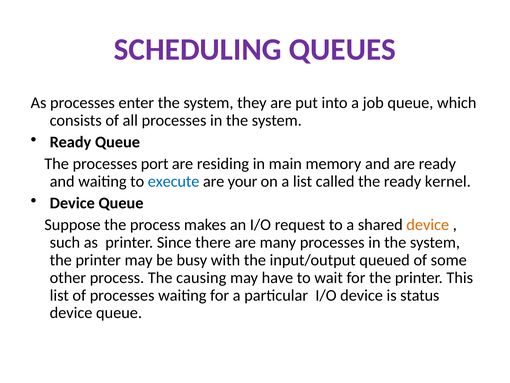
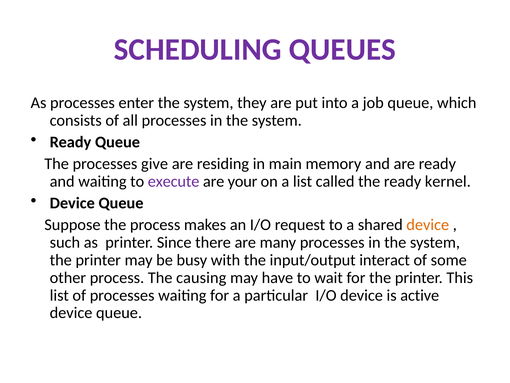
port: port -> give
execute colour: blue -> purple
queued: queued -> interact
status: status -> active
